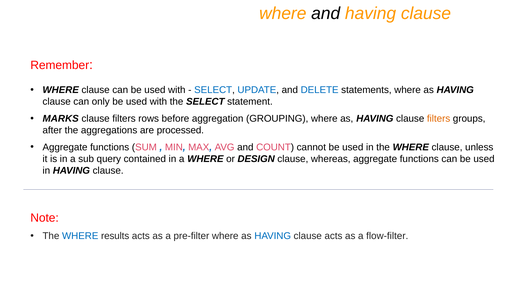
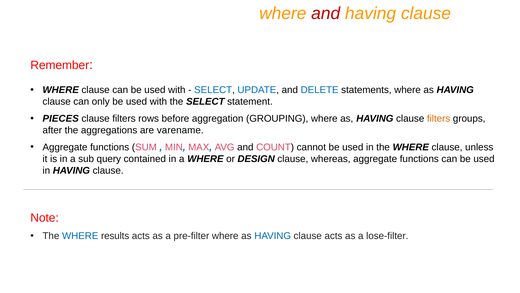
and at (326, 14) colour: black -> red
MARKS: MARKS -> PIECES
processed: processed -> varename
flow-filter: flow-filter -> lose-filter
